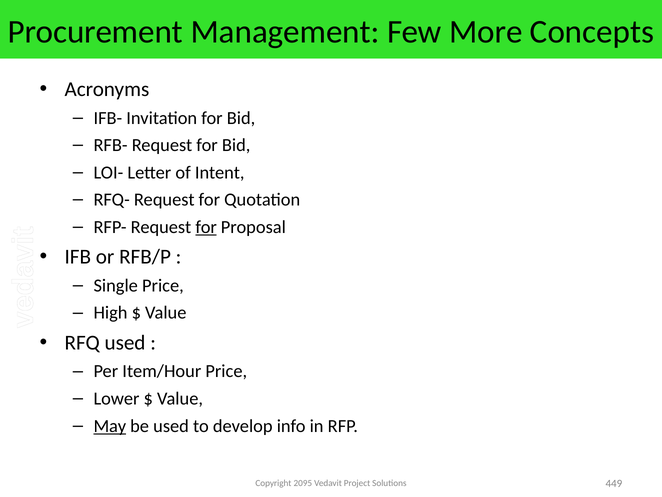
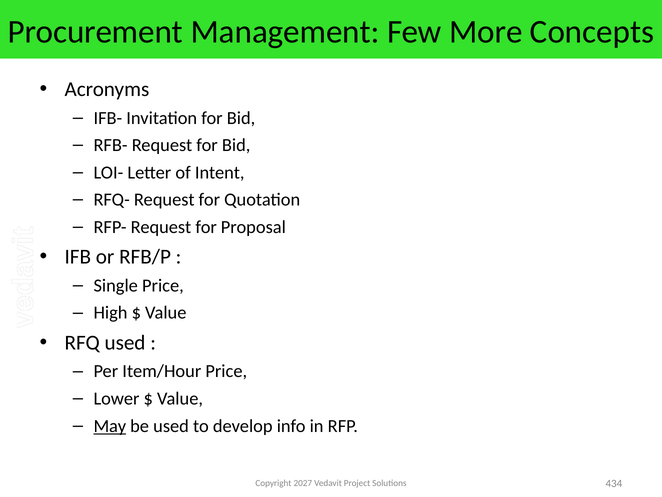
for at (206, 227) underline: present -> none
2095: 2095 -> 2027
449: 449 -> 434
